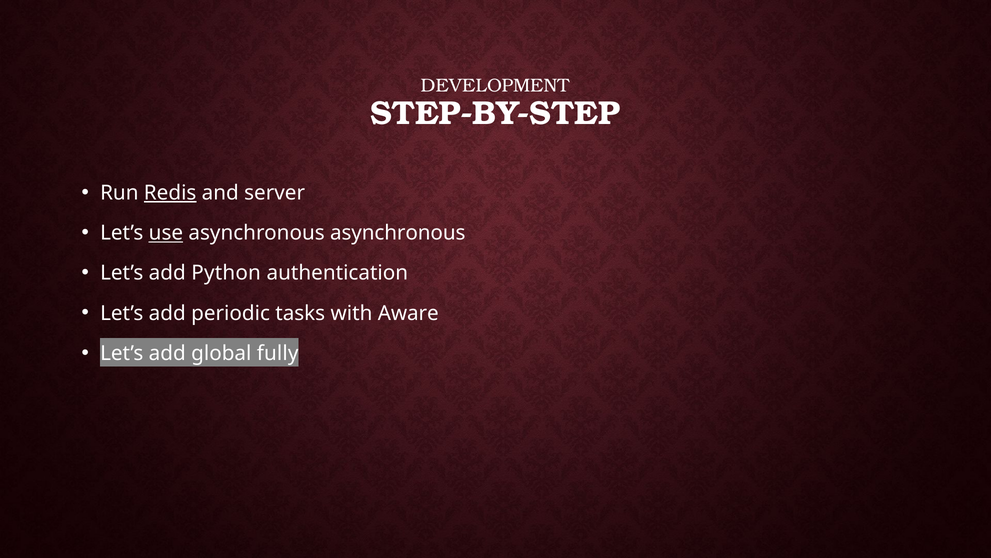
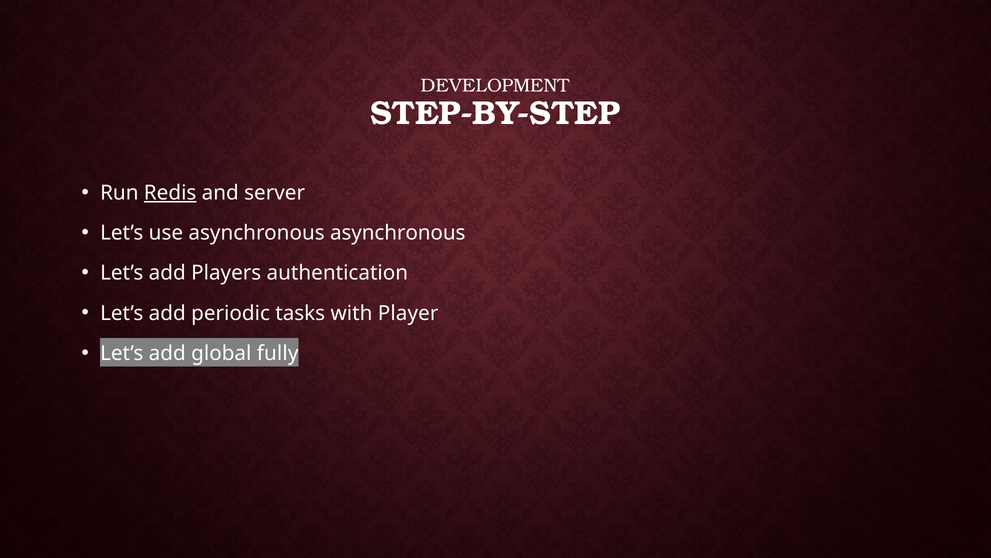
use underline: present -> none
Python: Python -> Players
Aware: Aware -> Player
